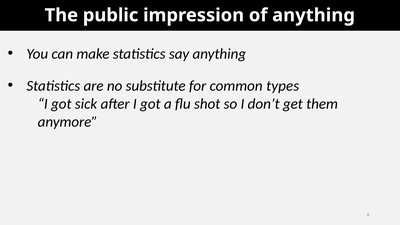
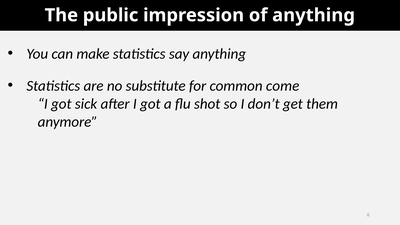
types: types -> come
